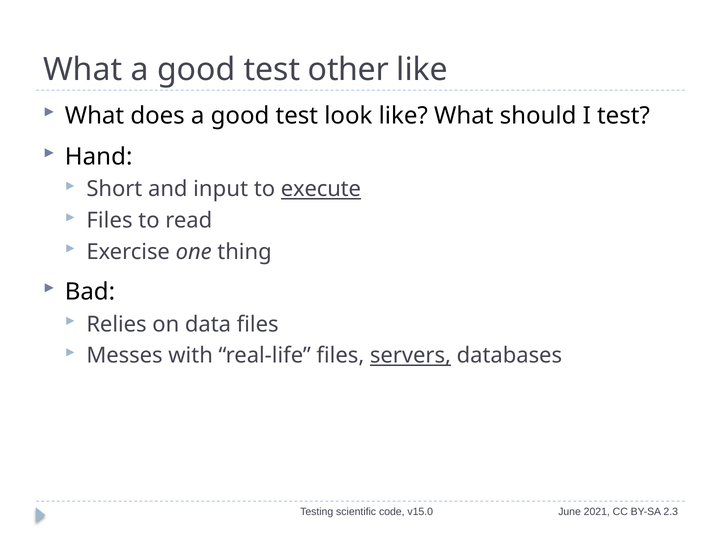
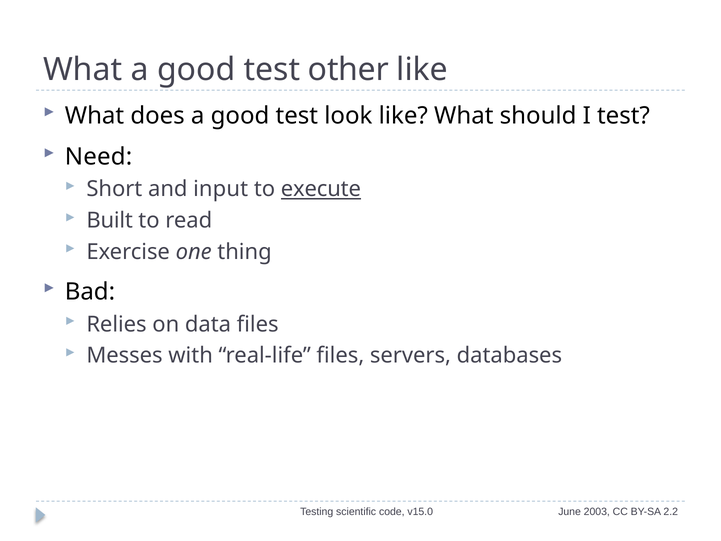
Hand: Hand -> Need
Files at (109, 220): Files -> Built
servers underline: present -> none
2021: 2021 -> 2003
2.3: 2.3 -> 2.2
